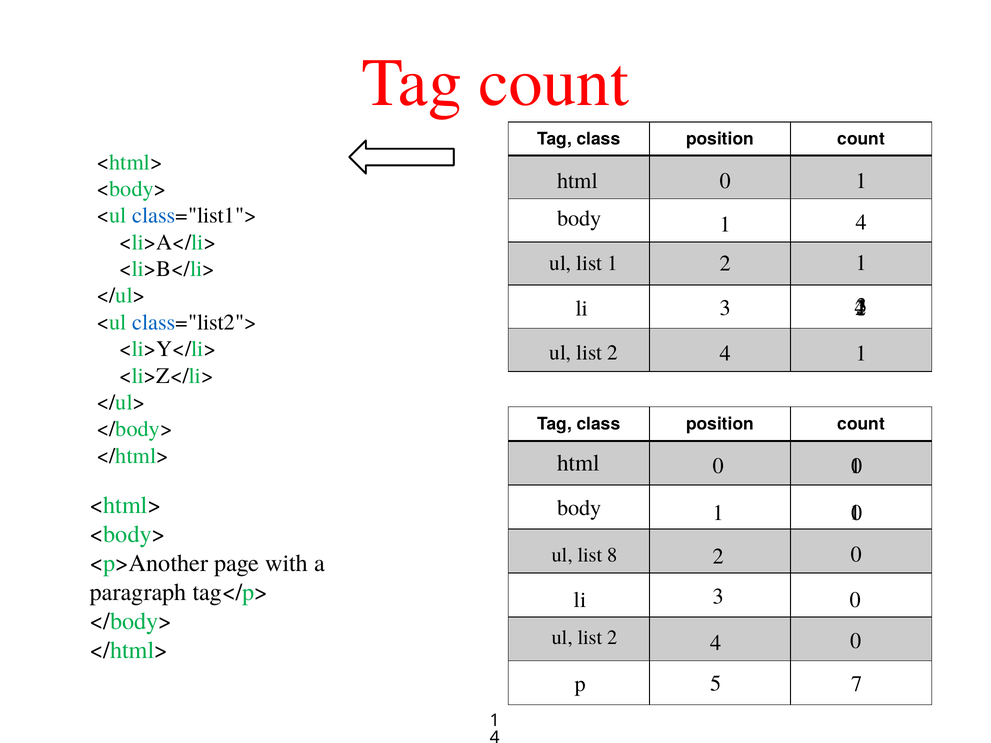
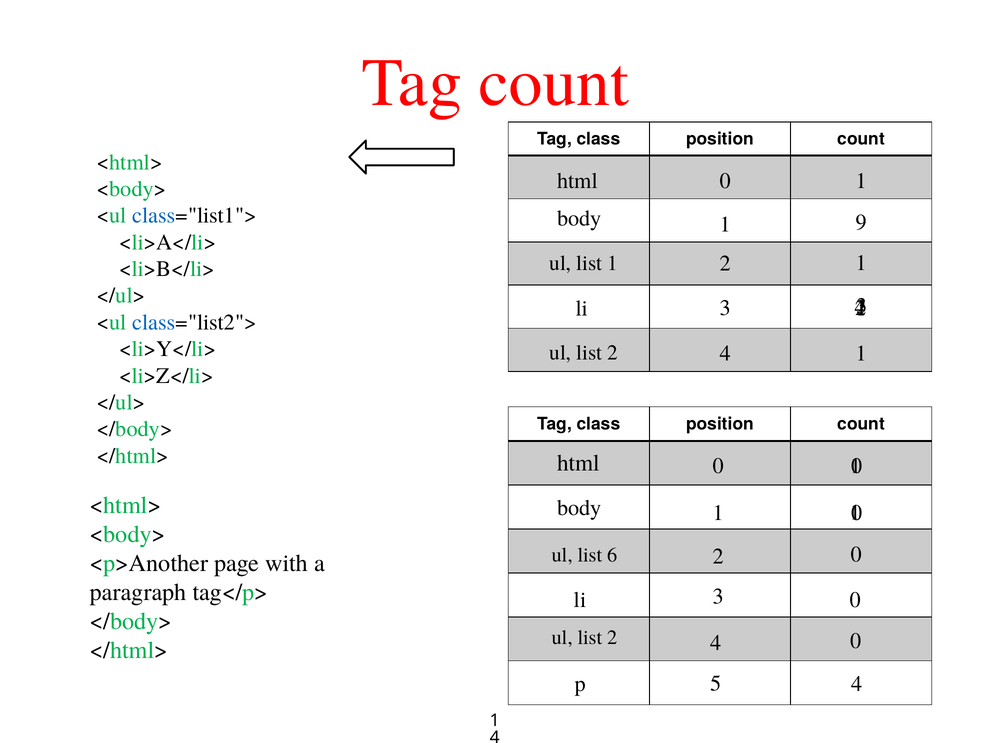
4 at (861, 223): 4 -> 9
8: 8 -> 6
5 7: 7 -> 4
